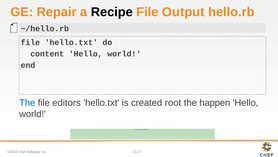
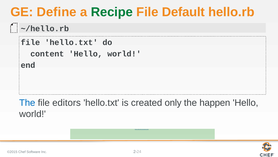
Repair: Repair -> Define
Recipe colour: black -> green
Output: Output -> Default
root: root -> only
